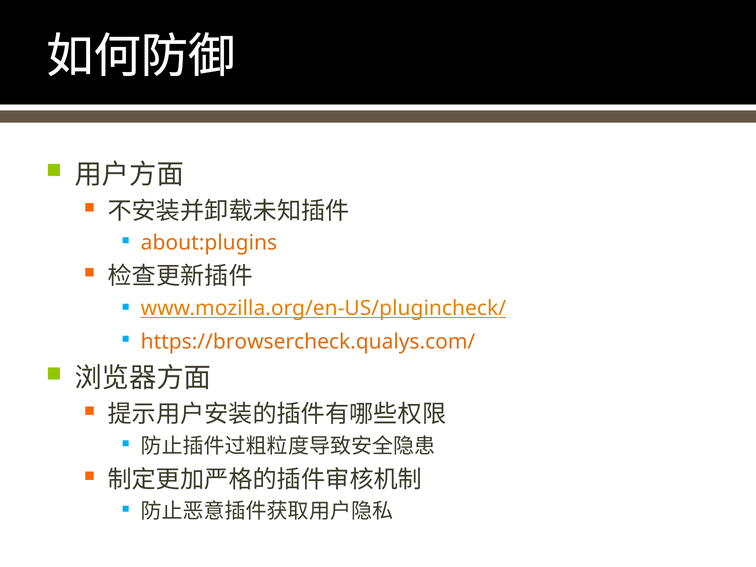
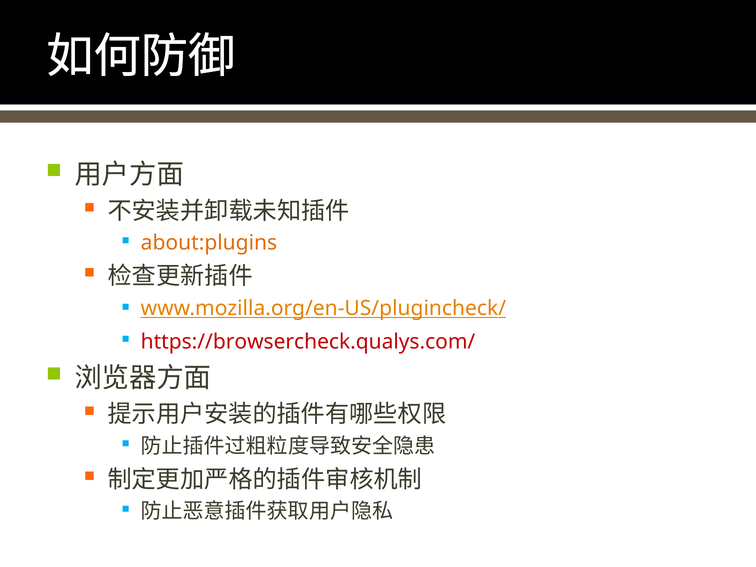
https://browsercheck.qualys.com/ colour: orange -> red
